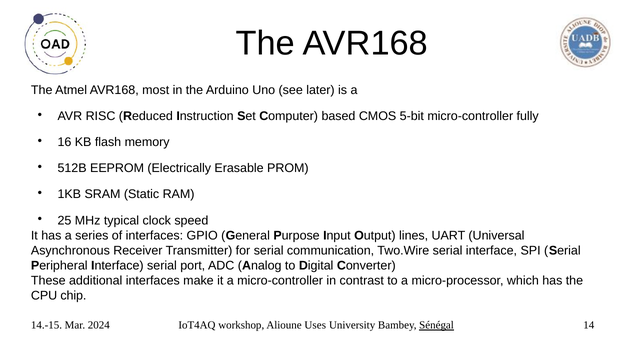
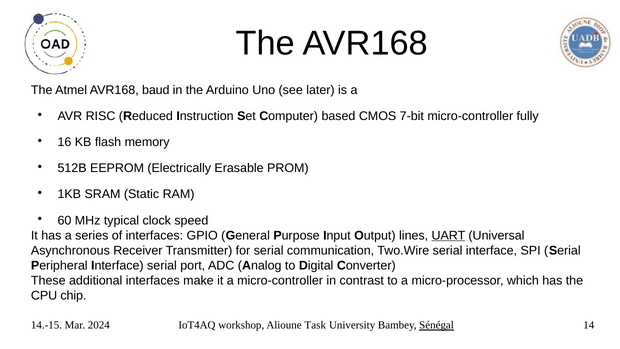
most: most -> baud
5-bit: 5-bit -> 7-bit
25: 25 -> 60
UART underline: none -> present
Uses: Uses -> Task
